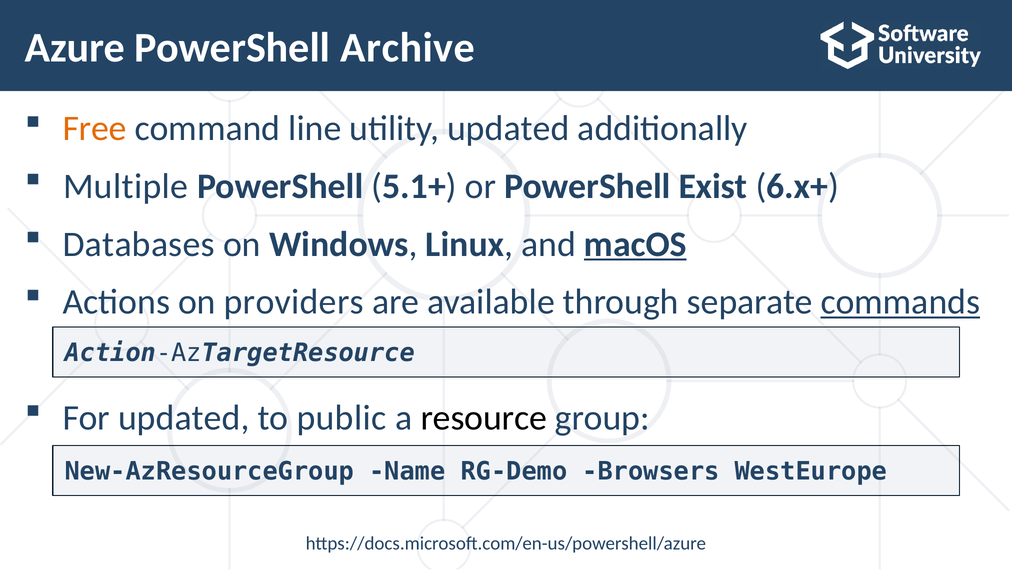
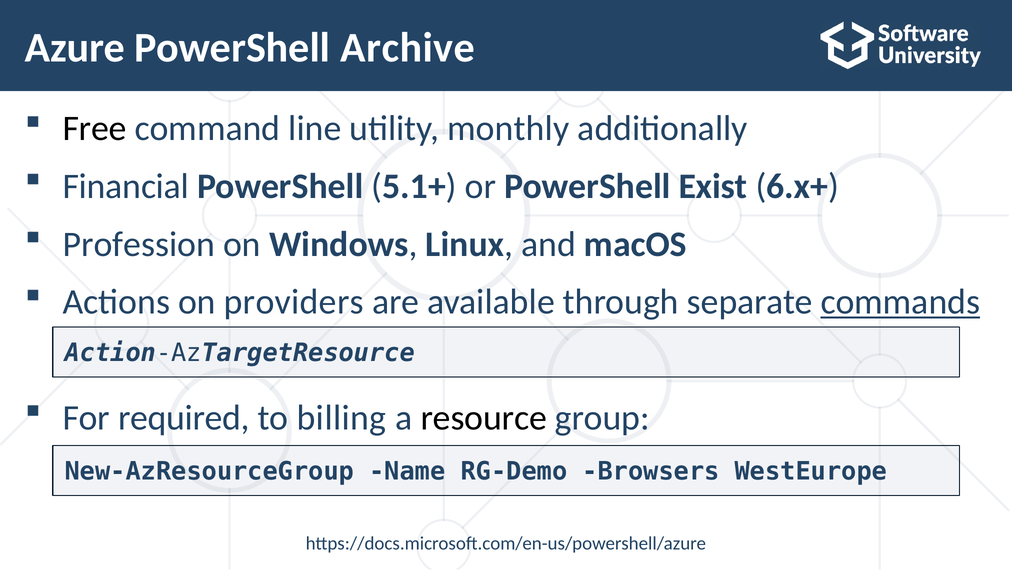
Free colour: orange -> black
utility updated: updated -> monthly
Multiple: Multiple -> Financial
Databases: Databases -> Profession
macOS underline: present -> none
For updated: updated -> required
public: public -> billing
